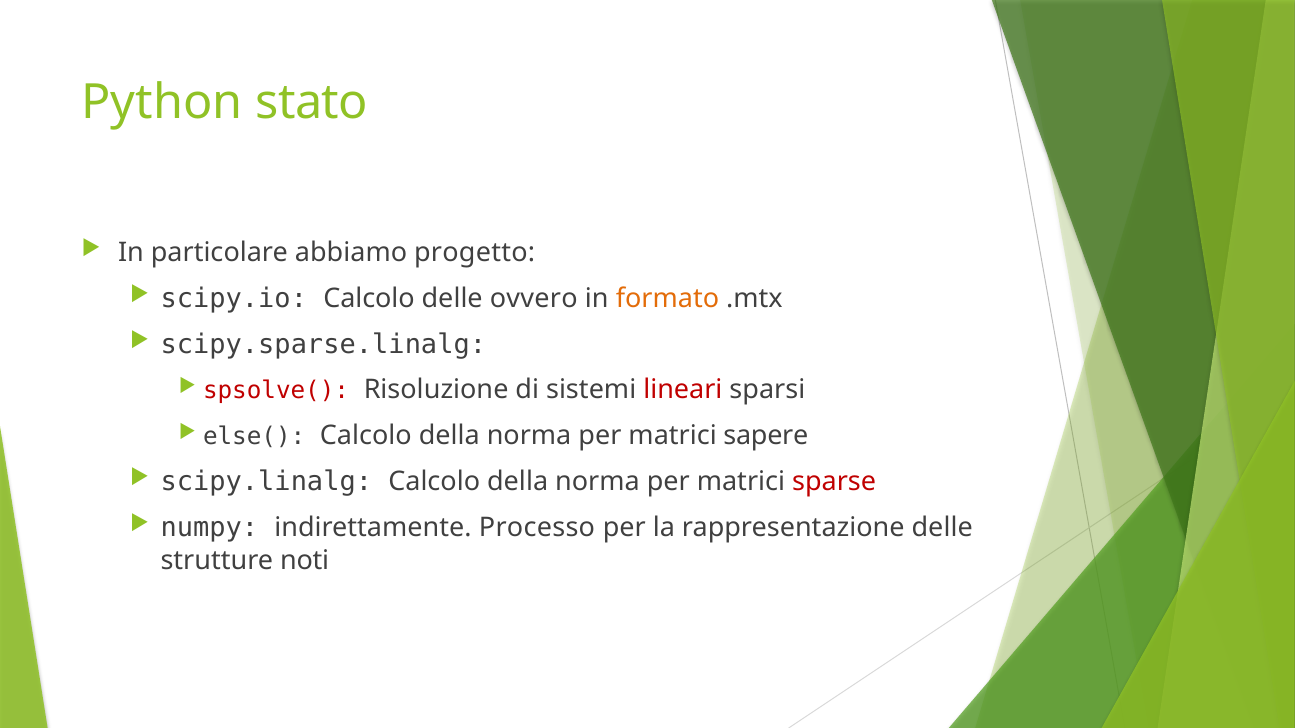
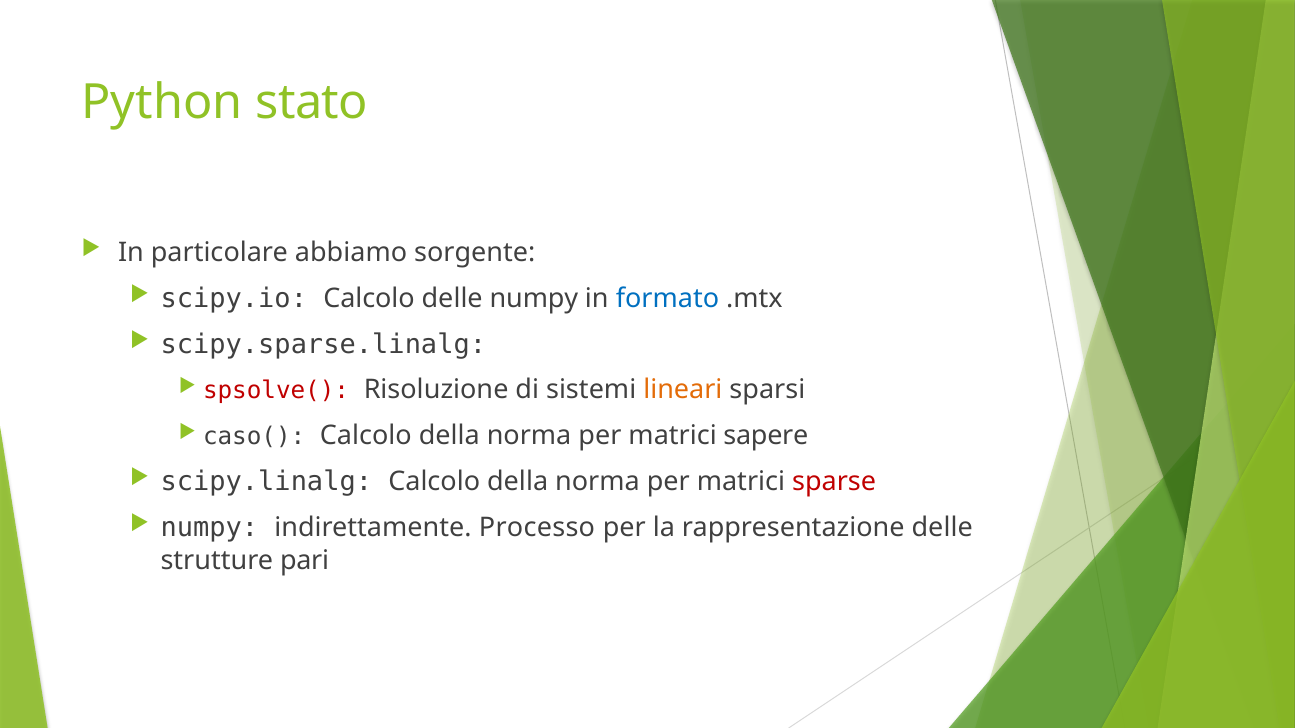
progetto: progetto -> sorgente
delle ovvero: ovvero -> numpy
formato colour: orange -> blue
lineari colour: red -> orange
else(: else( -> caso(
noti: noti -> pari
